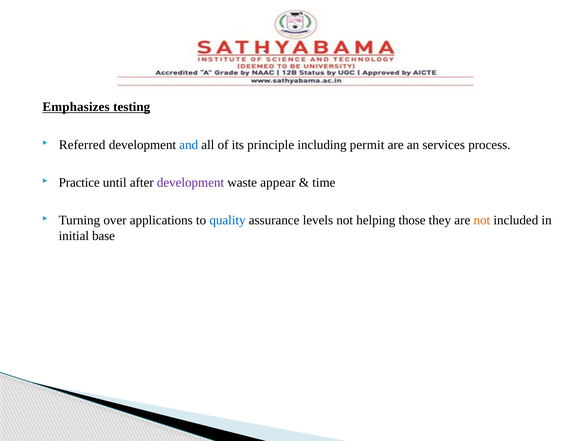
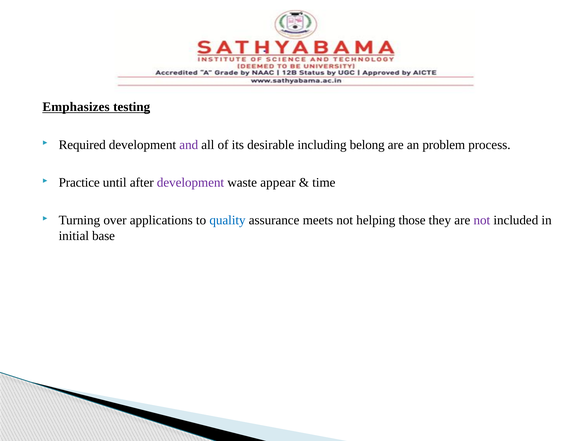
Referred: Referred -> Required
and colour: blue -> purple
principle: principle -> desirable
permit: permit -> belong
services: services -> problem
levels: levels -> meets
not at (482, 220) colour: orange -> purple
